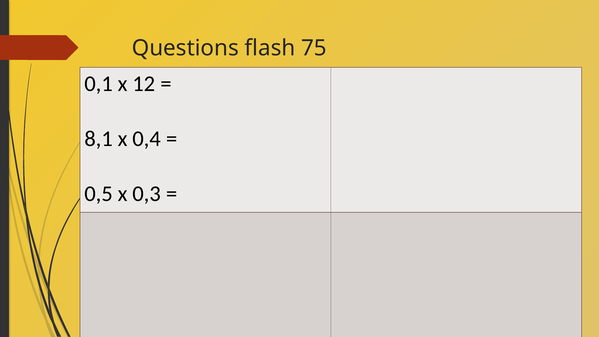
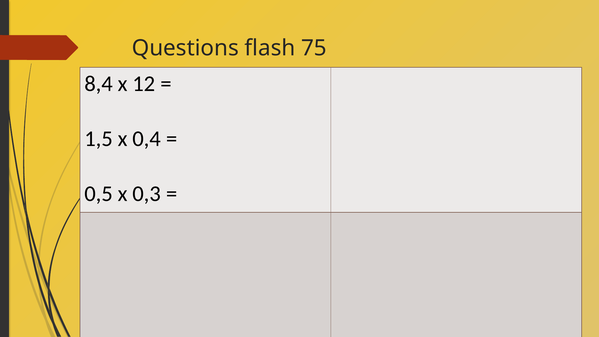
0,1: 0,1 -> 8,4
8,1: 8,1 -> 1,5
